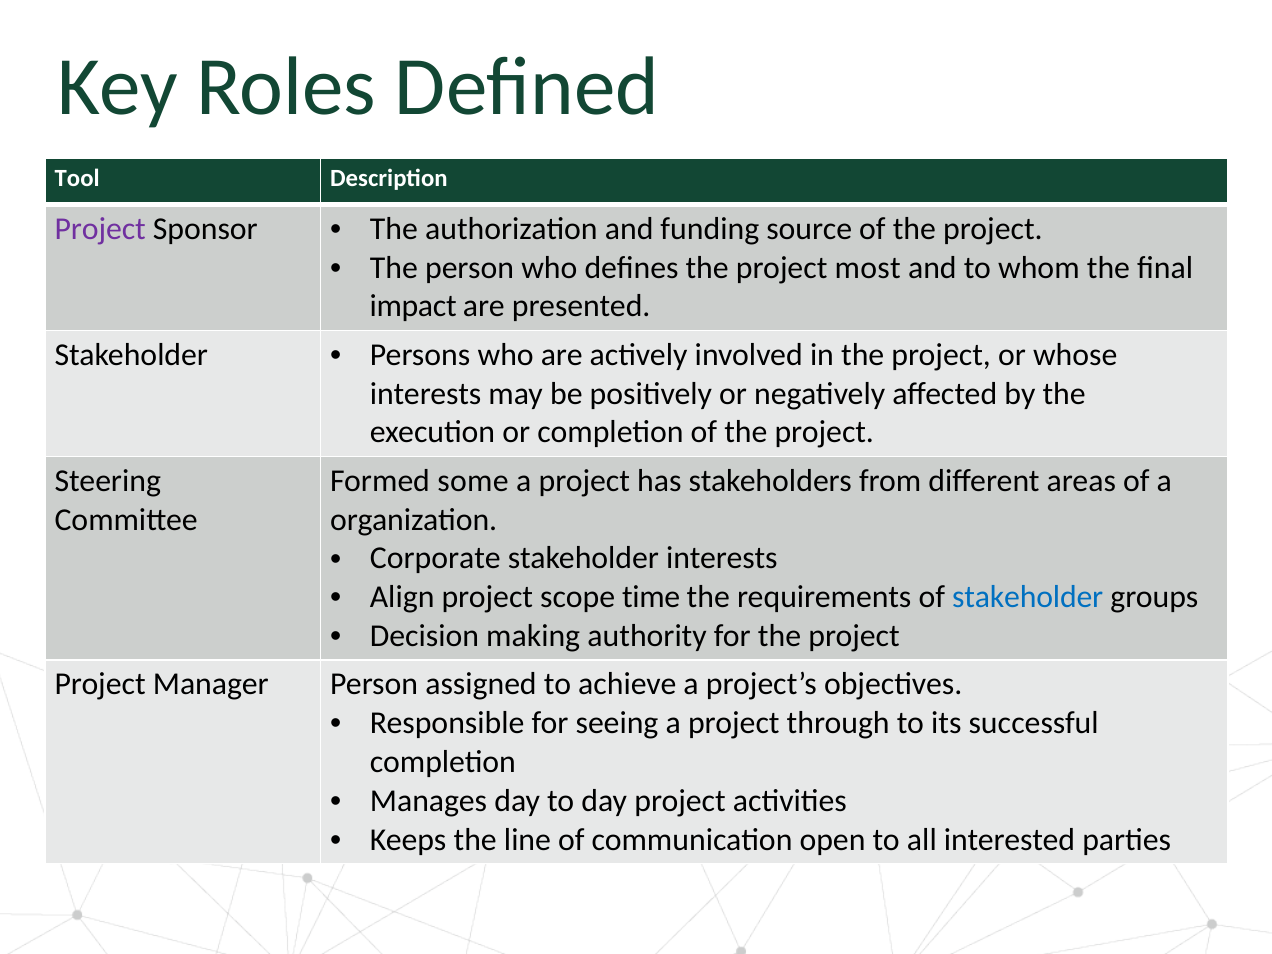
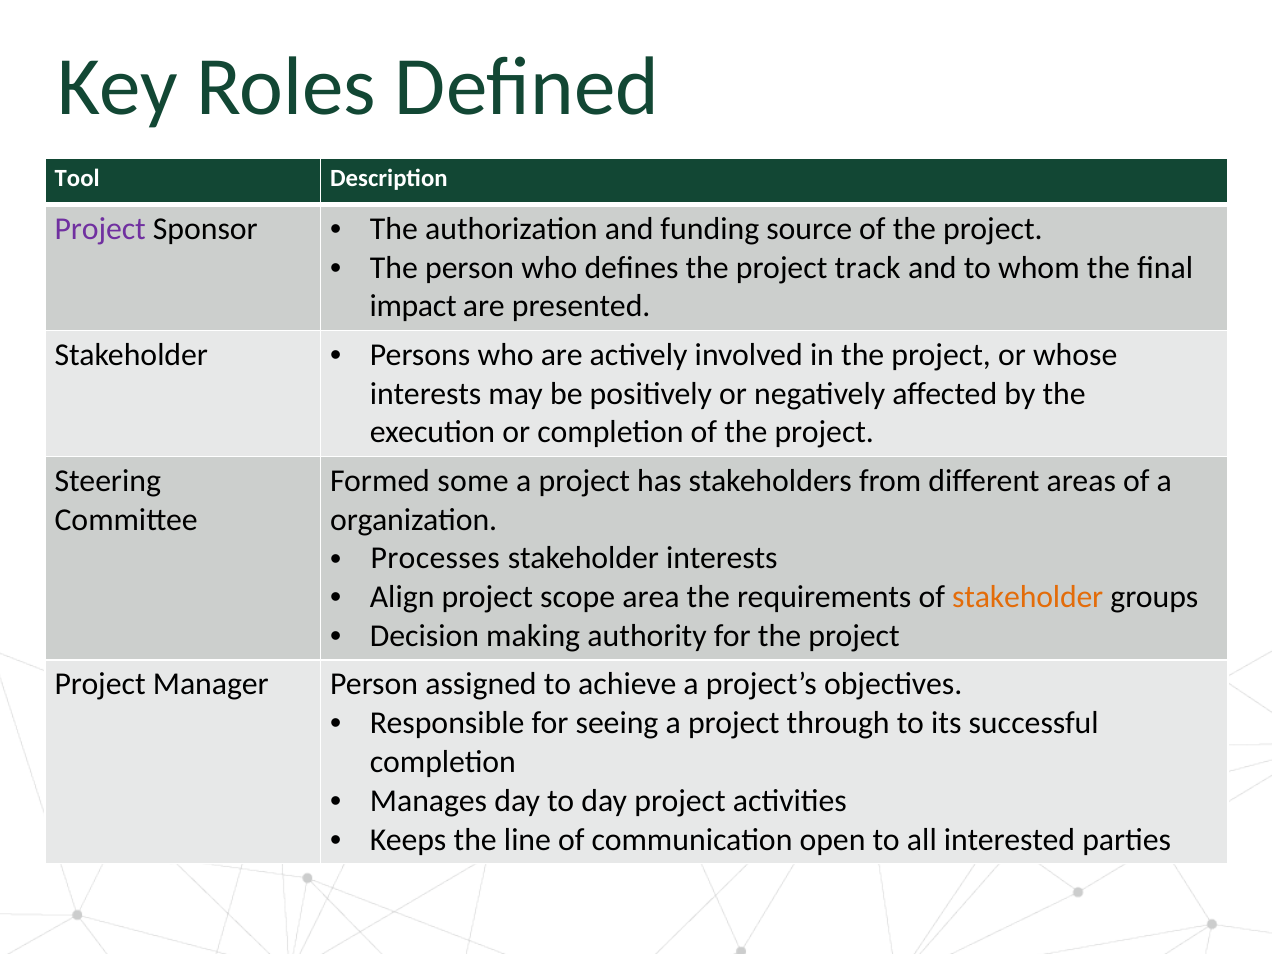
most: most -> track
Corporate: Corporate -> Processes
time: time -> area
stakeholder at (1028, 597) colour: blue -> orange
